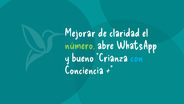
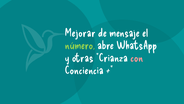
claridad: claridad -> mensaje
bueno: bueno -> otras
con colour: light blue -> pink
